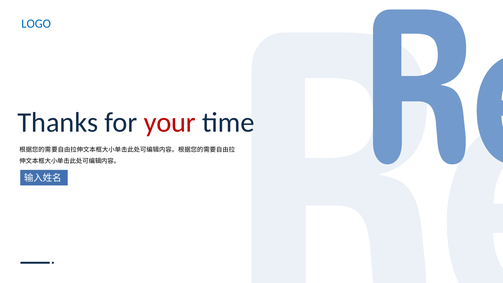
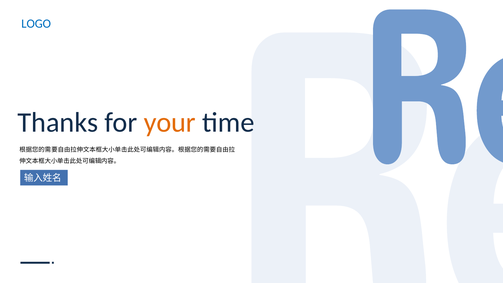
your colour: red -> orange
